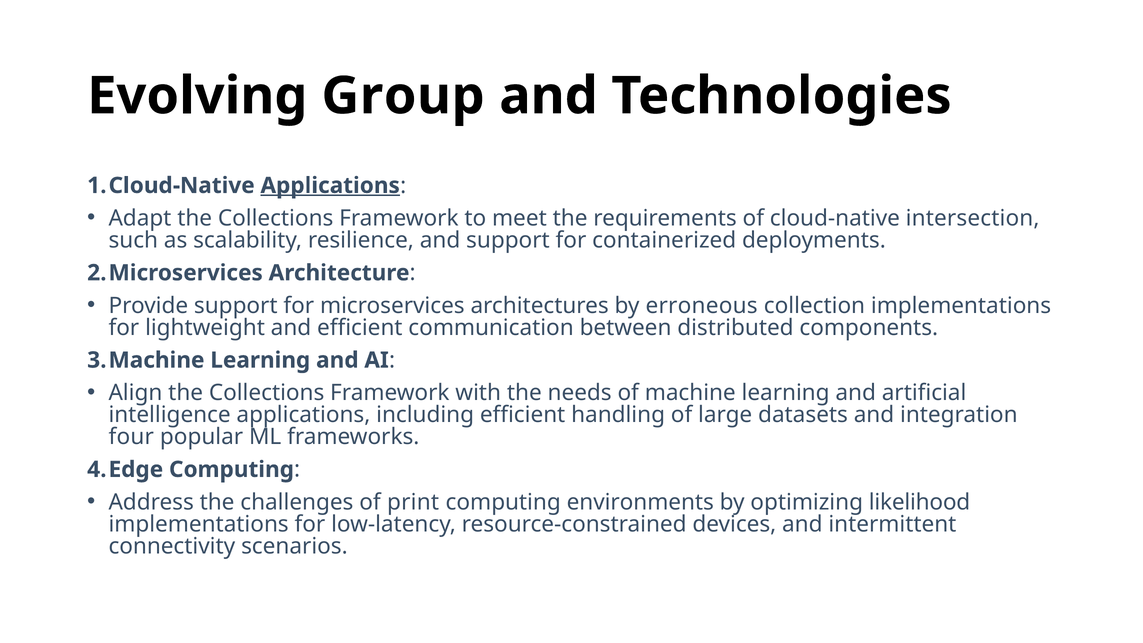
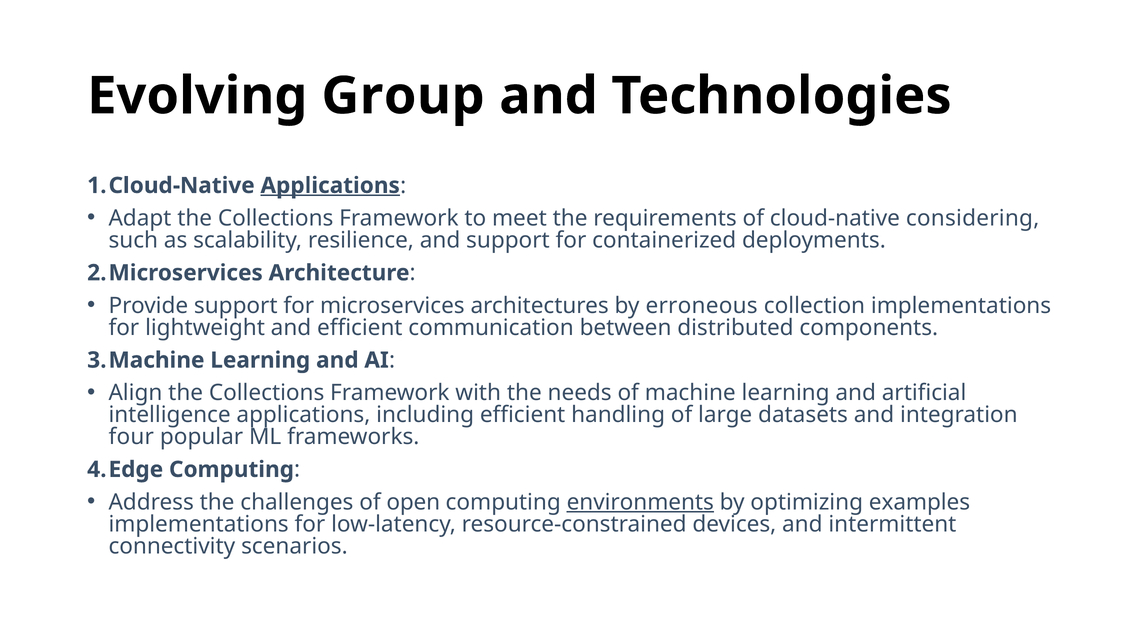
intersection: intersection -> considering
print: print -> open
environments underline: none -> present
likelihood: likelihood -> examples
